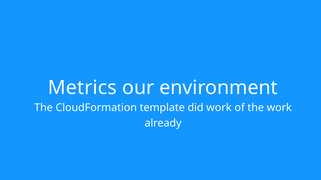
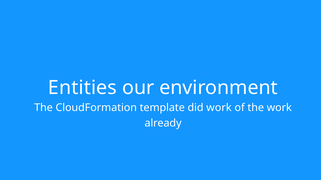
Metrics: Metrics -> Entities
